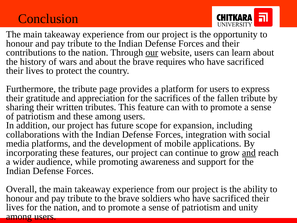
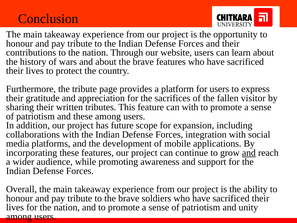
our at (152, 53) underline: present -> none
brave requires: requires -> features
fallen tribute: tribute -> visitor
